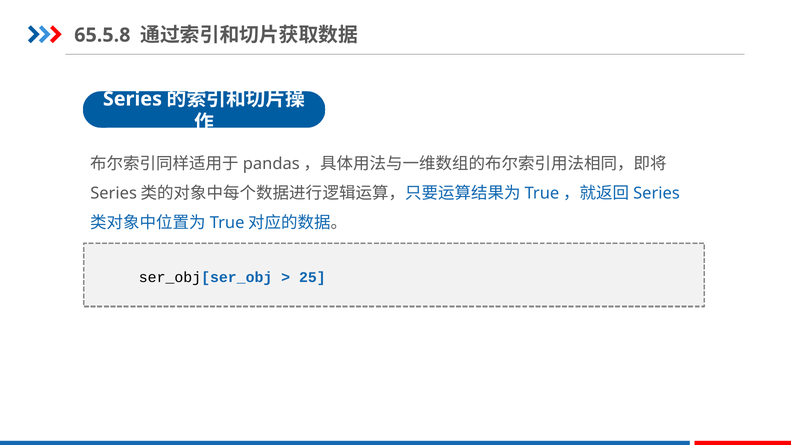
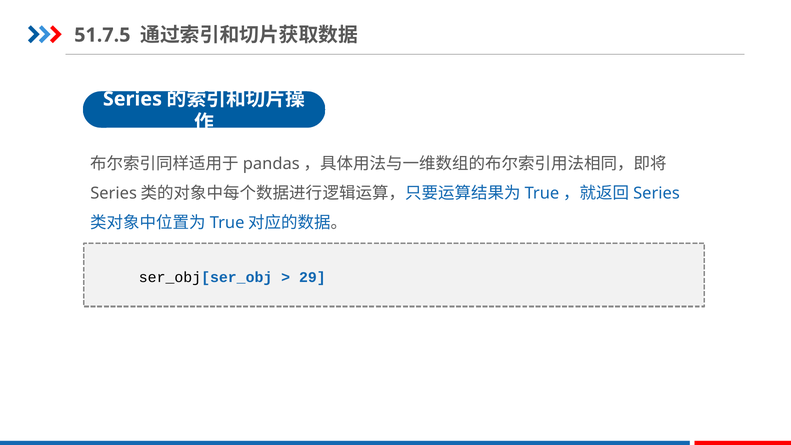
65.5.8: 65.5.8 -> 51.7.5
25: 25 -> 29
